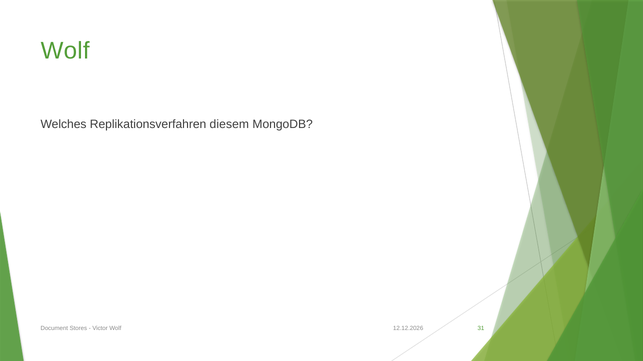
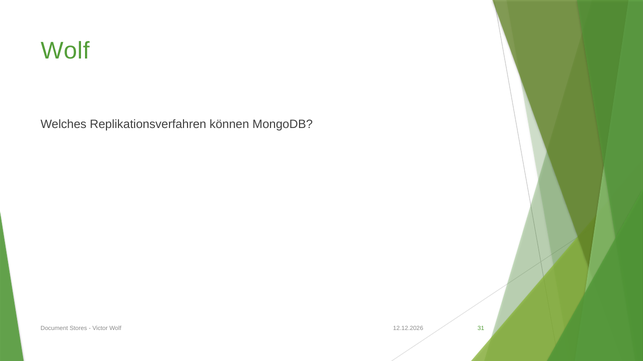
diesem: diesem -> können
